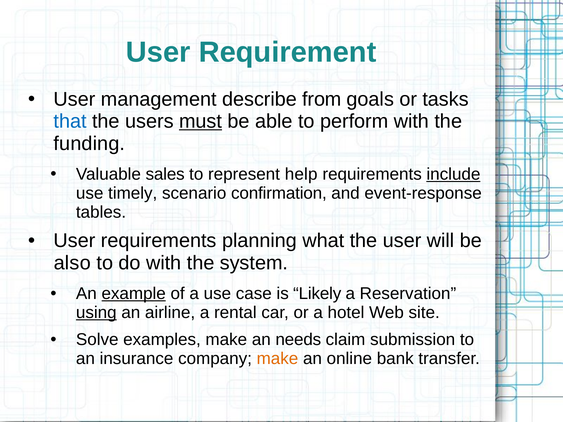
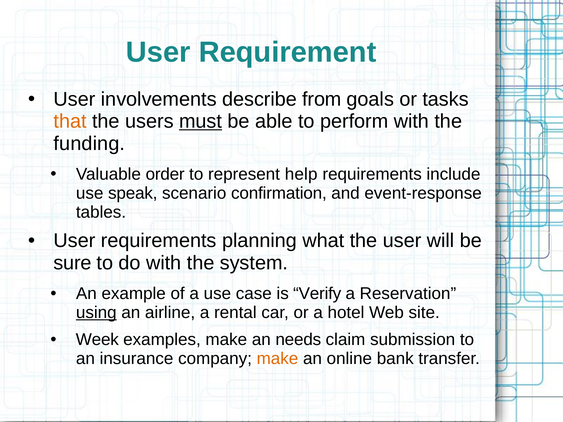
management: management -> involvements
that colour: blue -> orange
sales: sales -> order
include underline: present -> none
timely: timely -> speak
also: also -> sure
example underline: present -> none
Likely: Likely -> Verify
Solve: Solve -> Week
